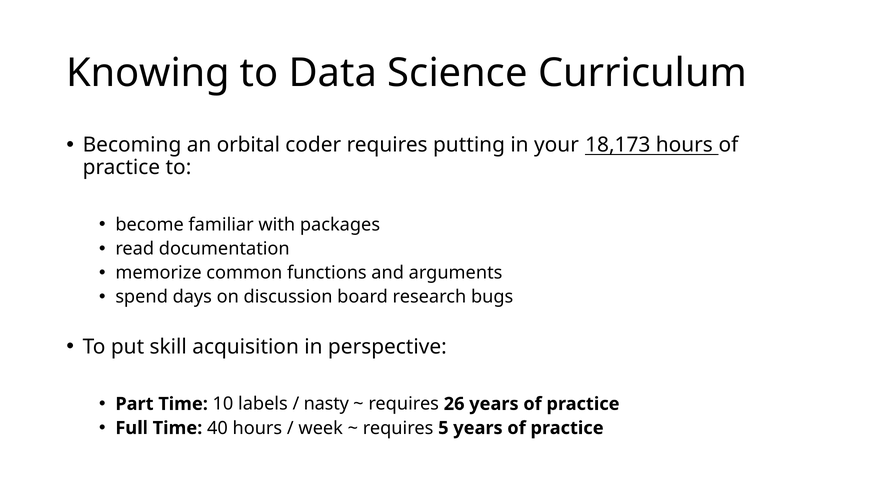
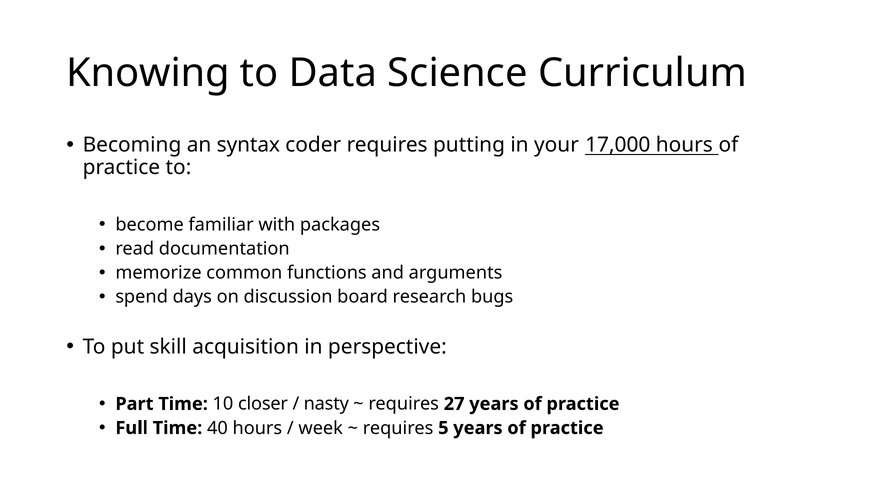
orbital: orbital -> syntax
18,173: 18,173 -> 17,000
labels: labels -> closer
26: 26 -> 27
